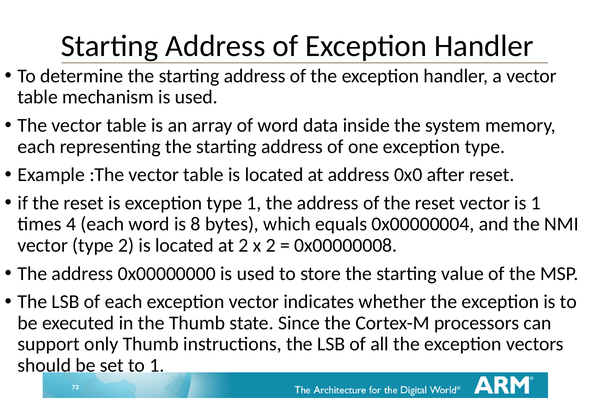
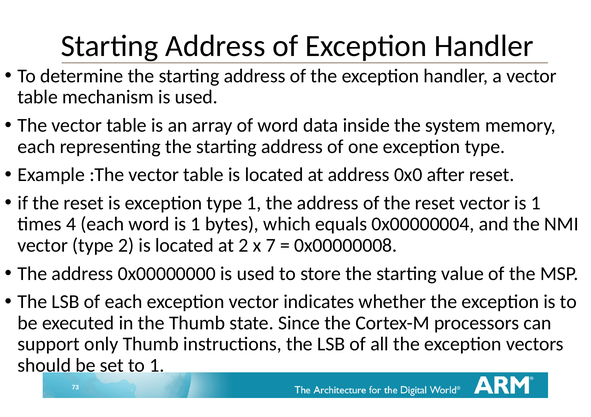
word is 8: 8 -> 1
x 2: 2 -> 7
